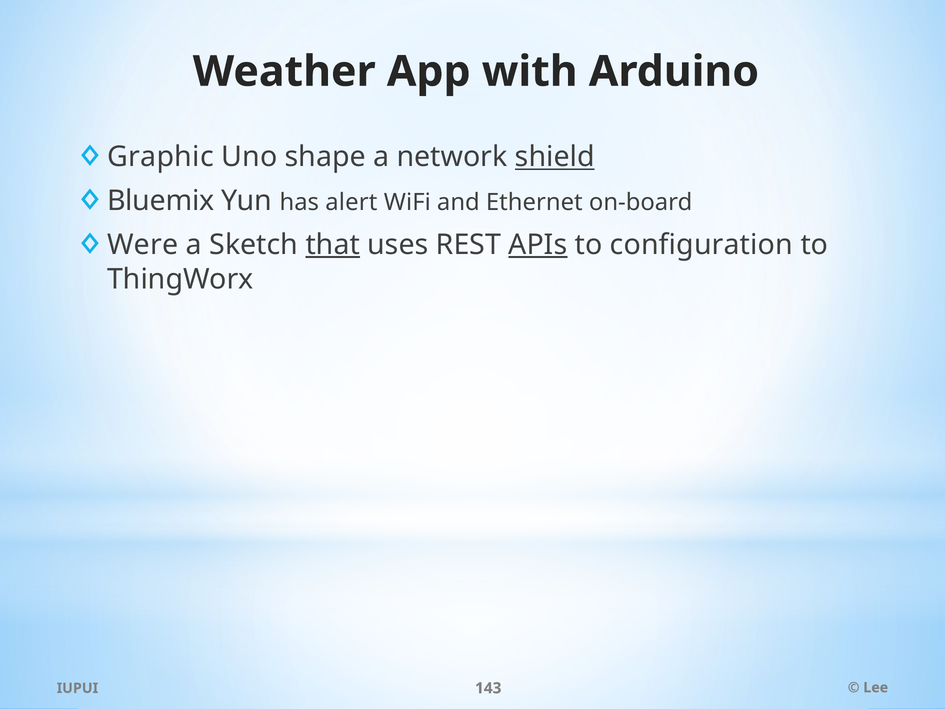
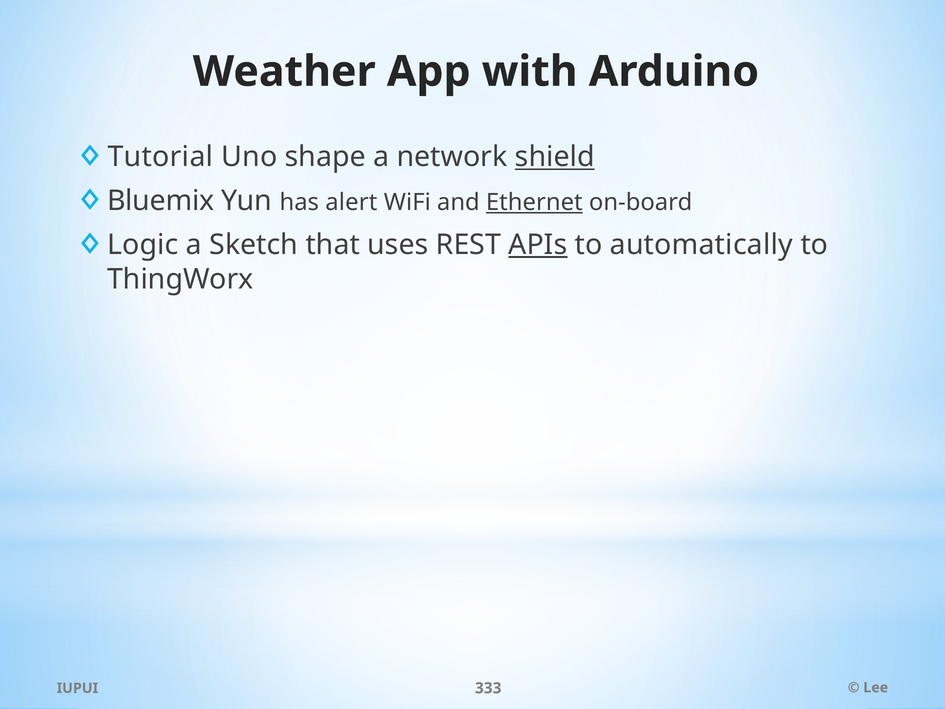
Graphic: Graphic -> Tutorial
Ethernet underline: none -> present
Were: Were -> Logic
that underline: present -> none
configuration: configuration -> automatically
143: 143 -> 333
